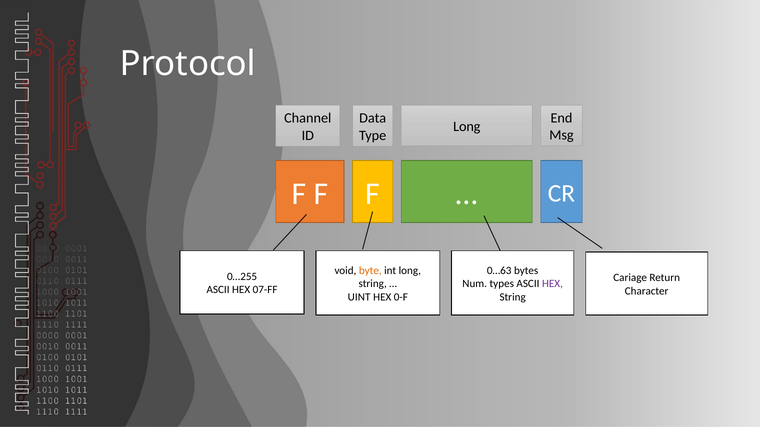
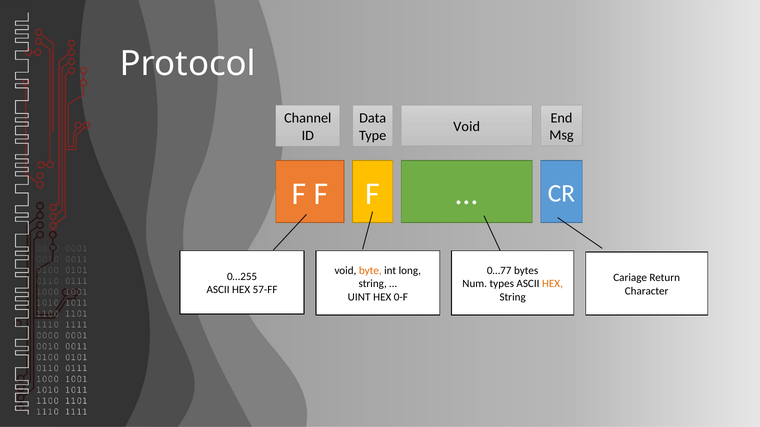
Long at (467, 127): Long -> Void
0…63: 0…63 -> 0…77
HEX at (552, 284) colour: purple -> orange
07-FF: 07-FF -> 57-FF
